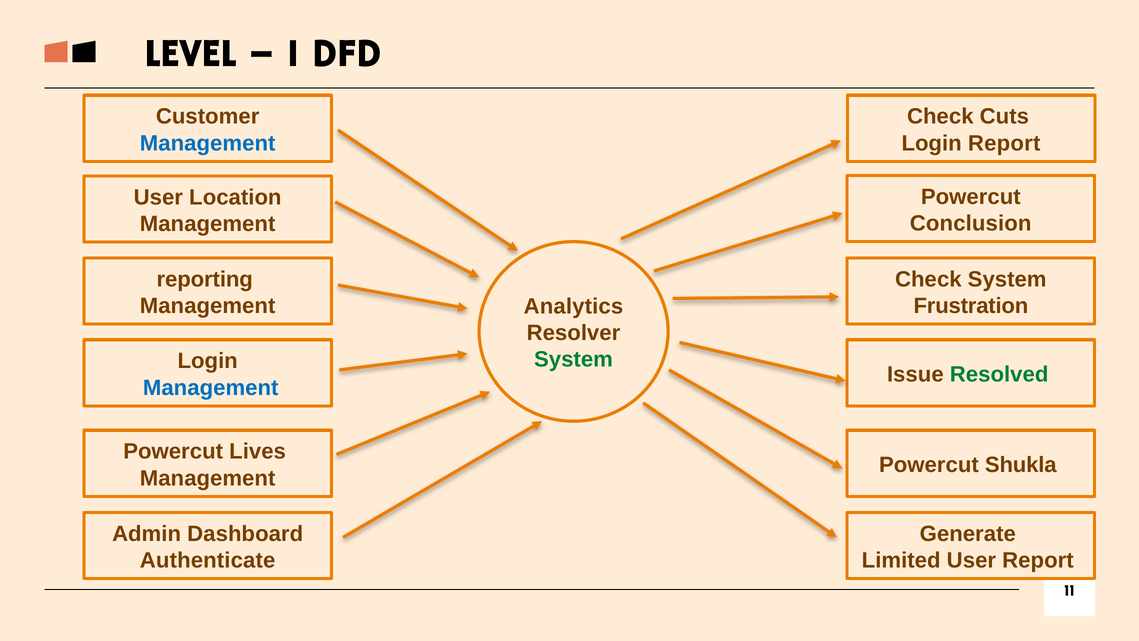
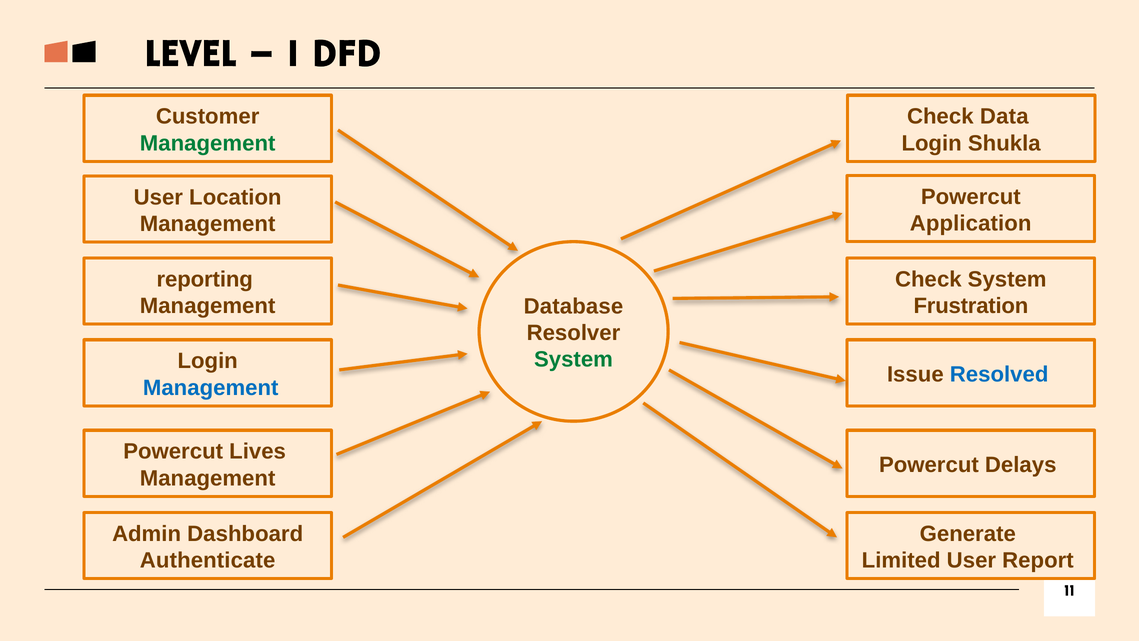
Cuts: Cuts -> Data
Management at (208, 143) colour: blue -> green
Login Report: Report -> Shukla
Conclusion: Conclusion -> Application
Analytics: Analytics -> Database
Resolved colour: green -> blue
Shukla: Shukla -> Delays
